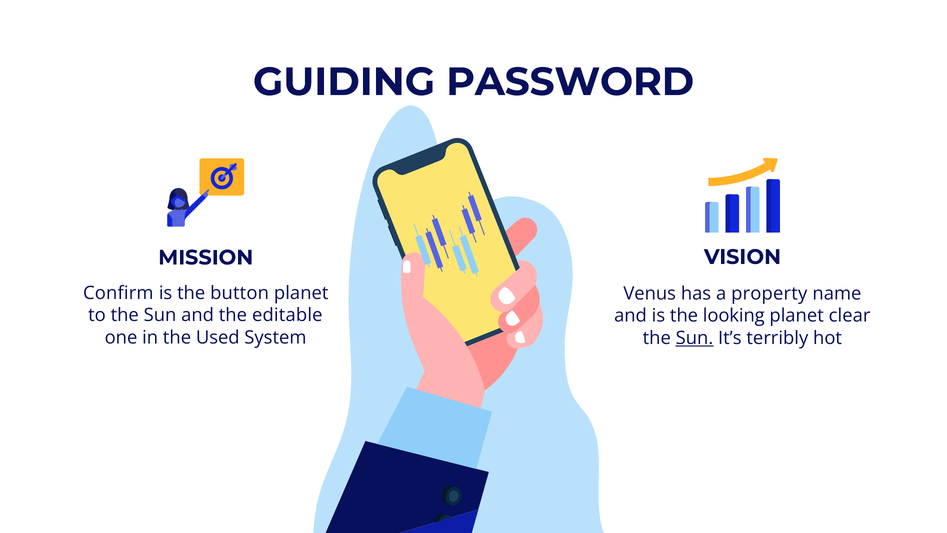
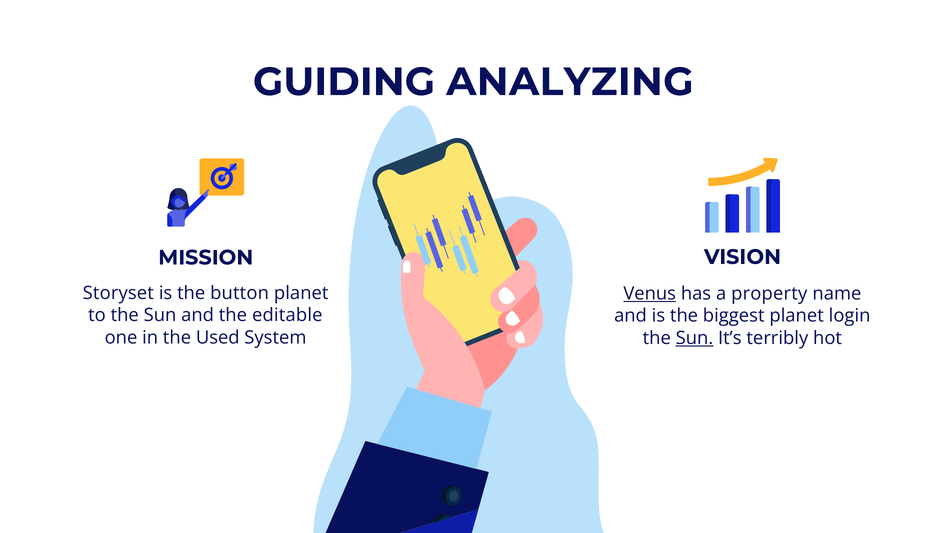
PASSWORD: PASSWORD -> ANALYZING
Confirm: Confirm -> Storyset
Venus underline: none -> present
looking: looking -> biggest
clear: clear -> login
